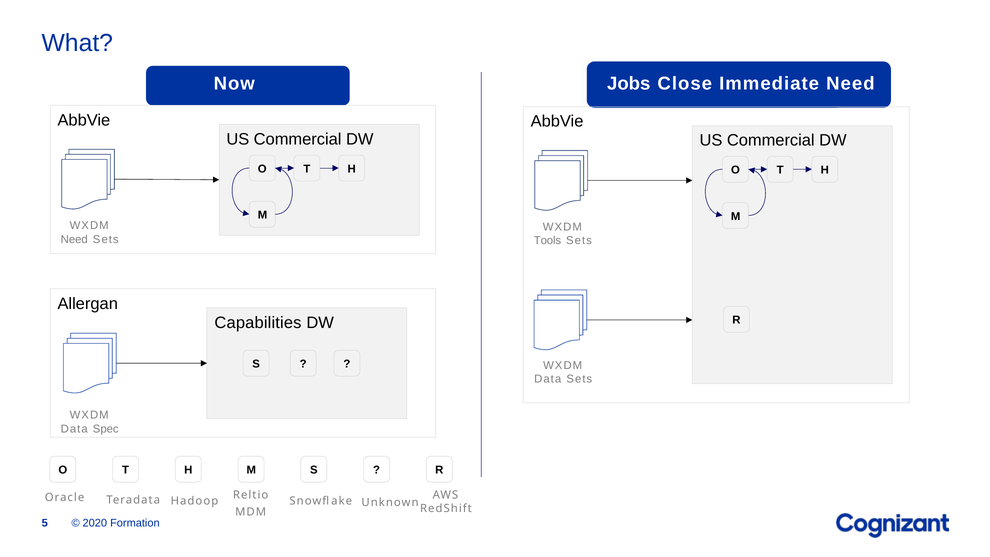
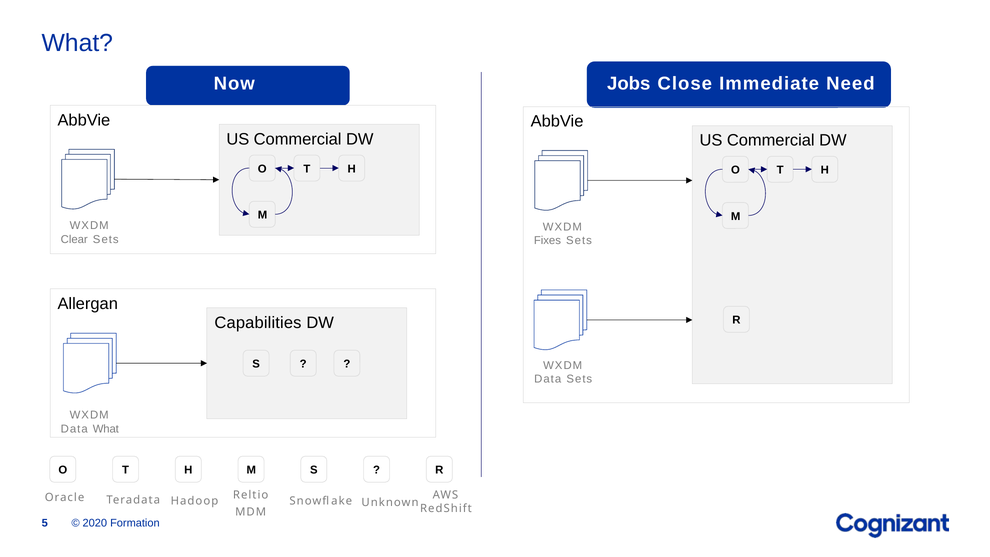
Need at (74, 239): Need -> Clear
Tools: Tools -> Fixes
Data Spec: Spec -> What
